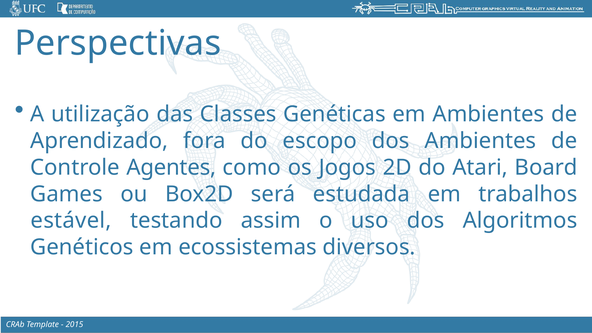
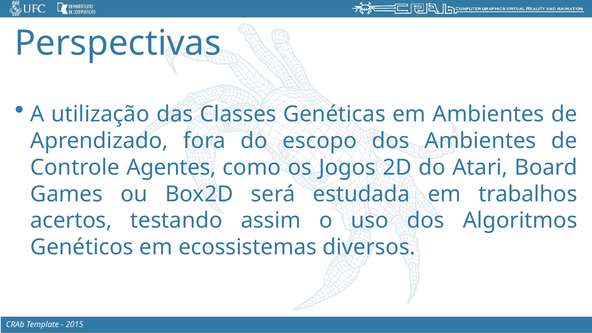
estável: estável -> acertos
